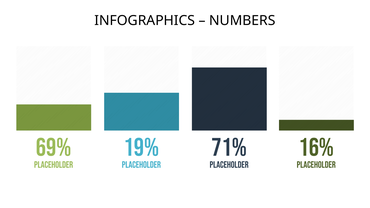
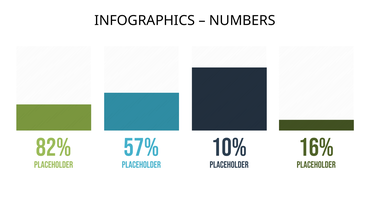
69%: 69% -> 82%
19%: 19% -> 57%
71%: 71% -> 10%
